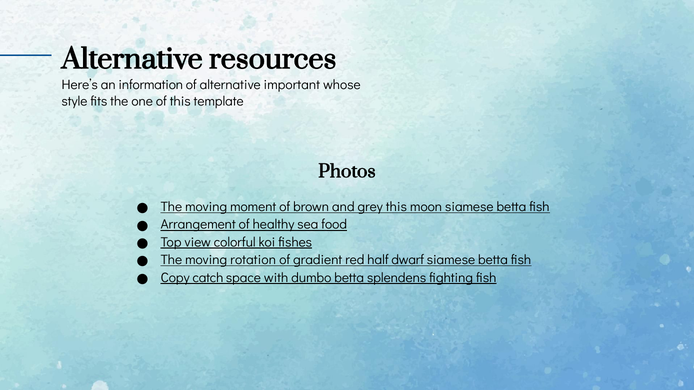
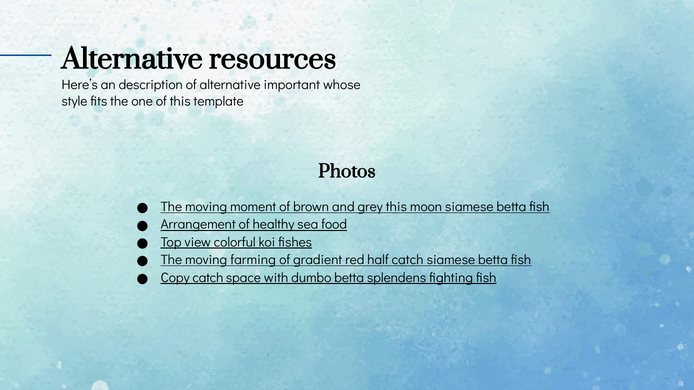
information: information -> description
rotation: rotation -> farming
half dwarf: dwarf -> catch
